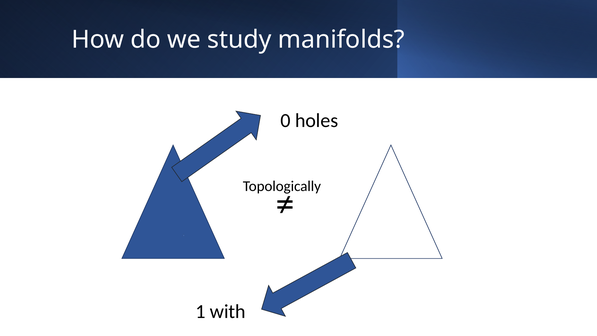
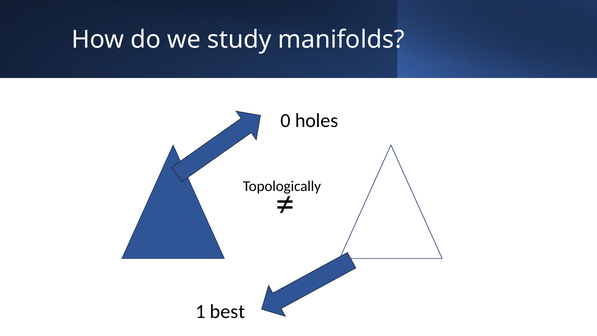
with: with -> best
